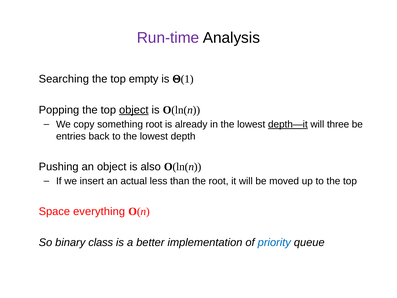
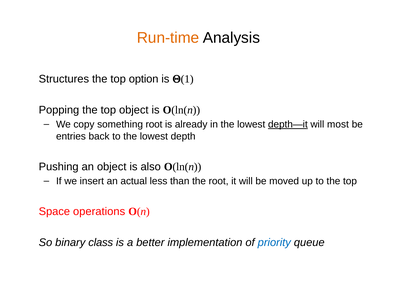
Run-time colour: purple -> orange
Searching: Searching -> Structures
empty: empty -> option
object at (134, 110) underline: present -> none
three: three -> most
everything: everything -> operations
